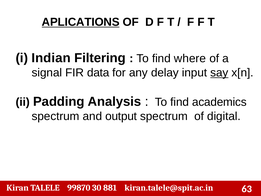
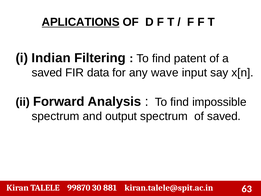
where: where -> patent
signal at (47, 73): signal -> saved
delay: delay -> wave
say underline: present -> none
Padding: Padding -> Forward
academics: academics -> impossible
of digital: digital -> saved
